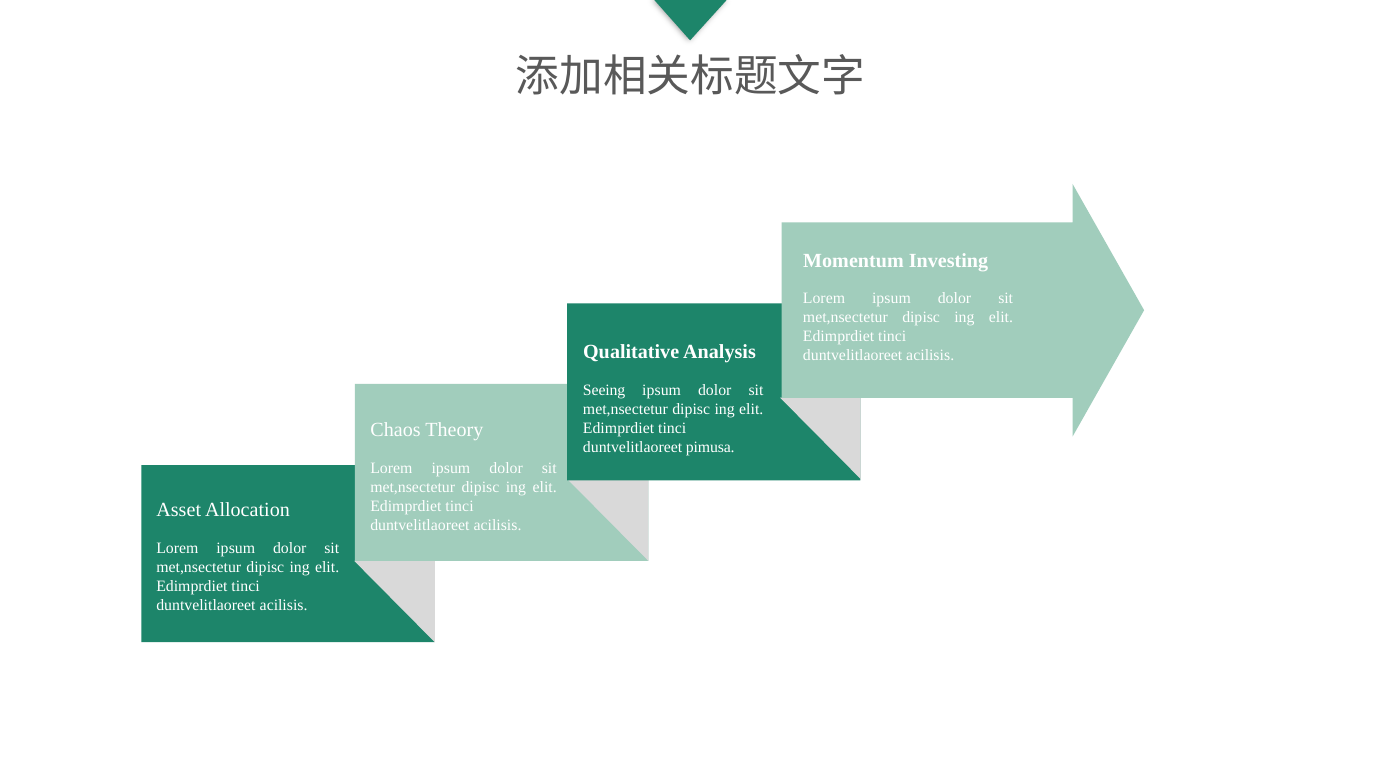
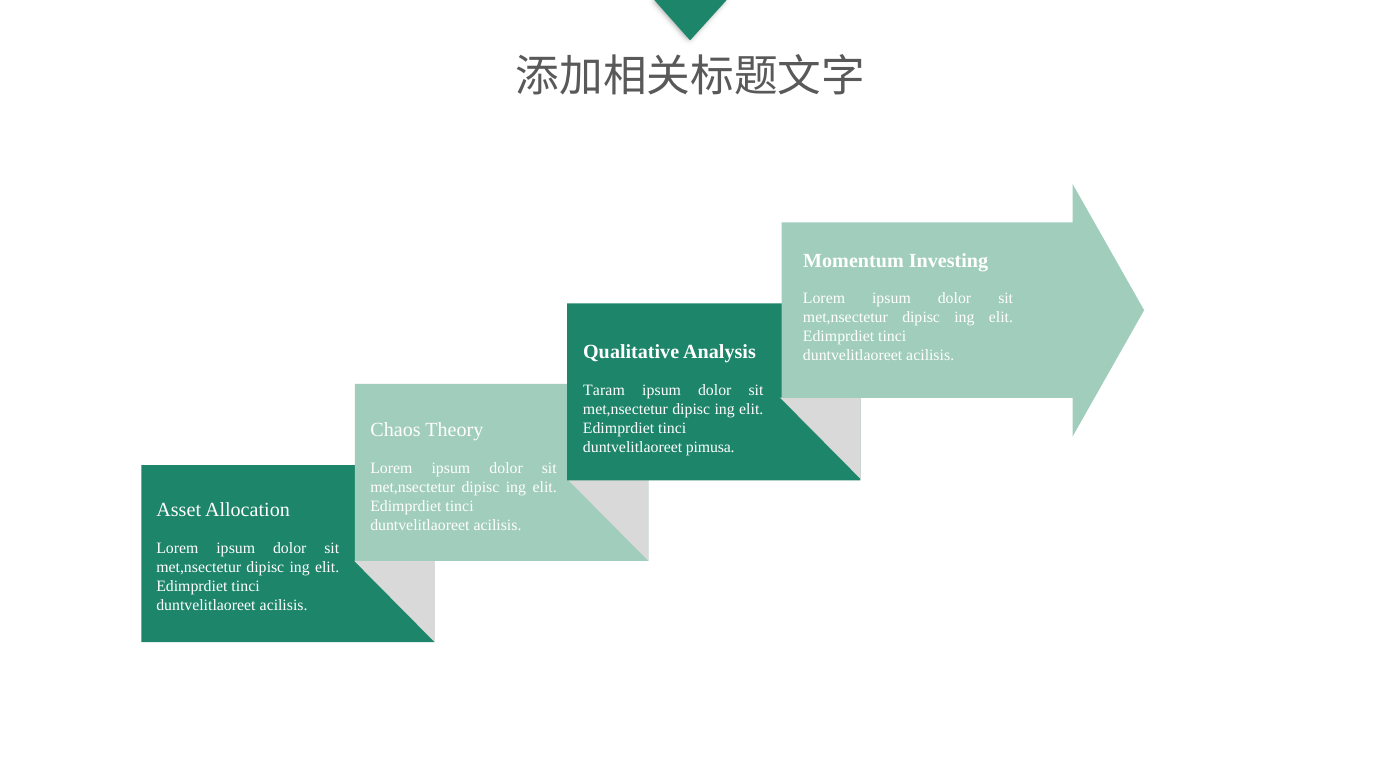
Seeing: Seeing -> Taram
